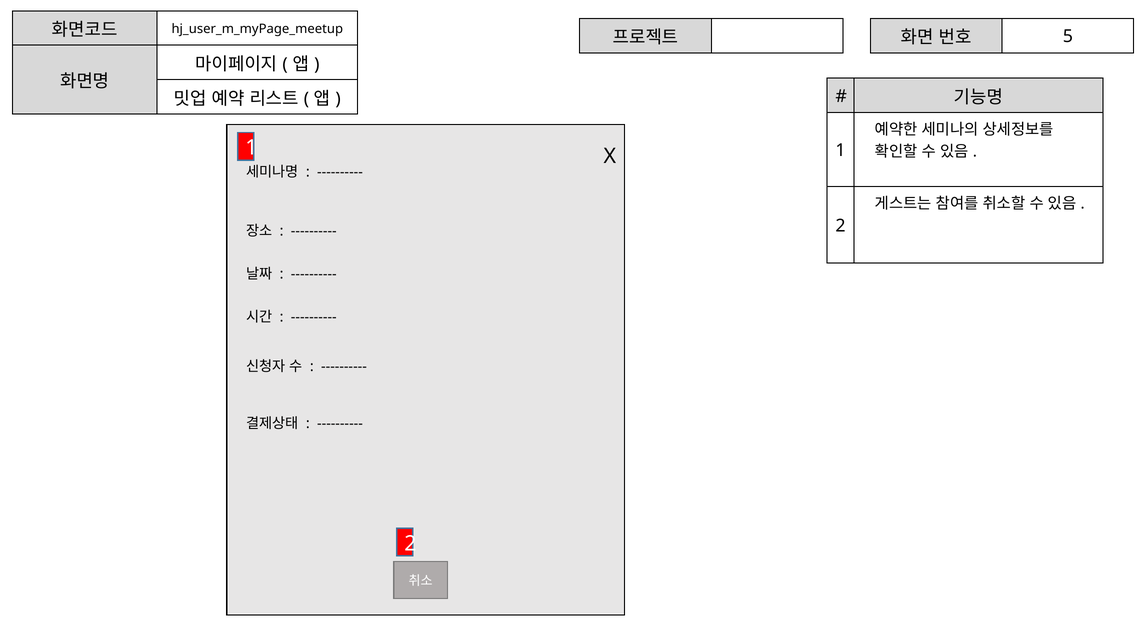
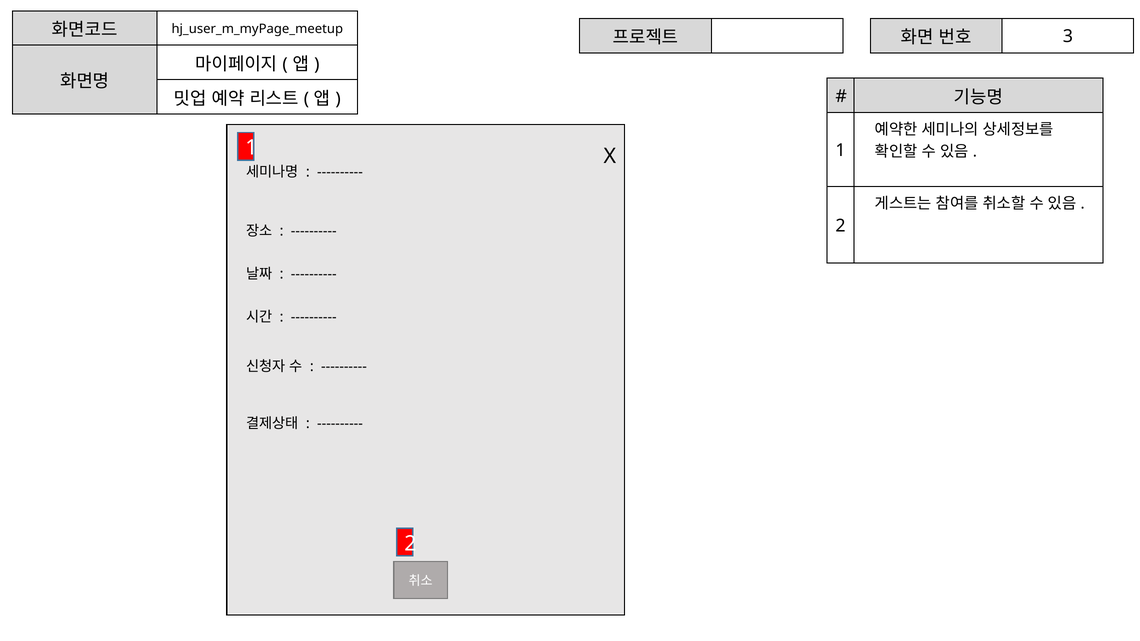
5: 5 -> 3
